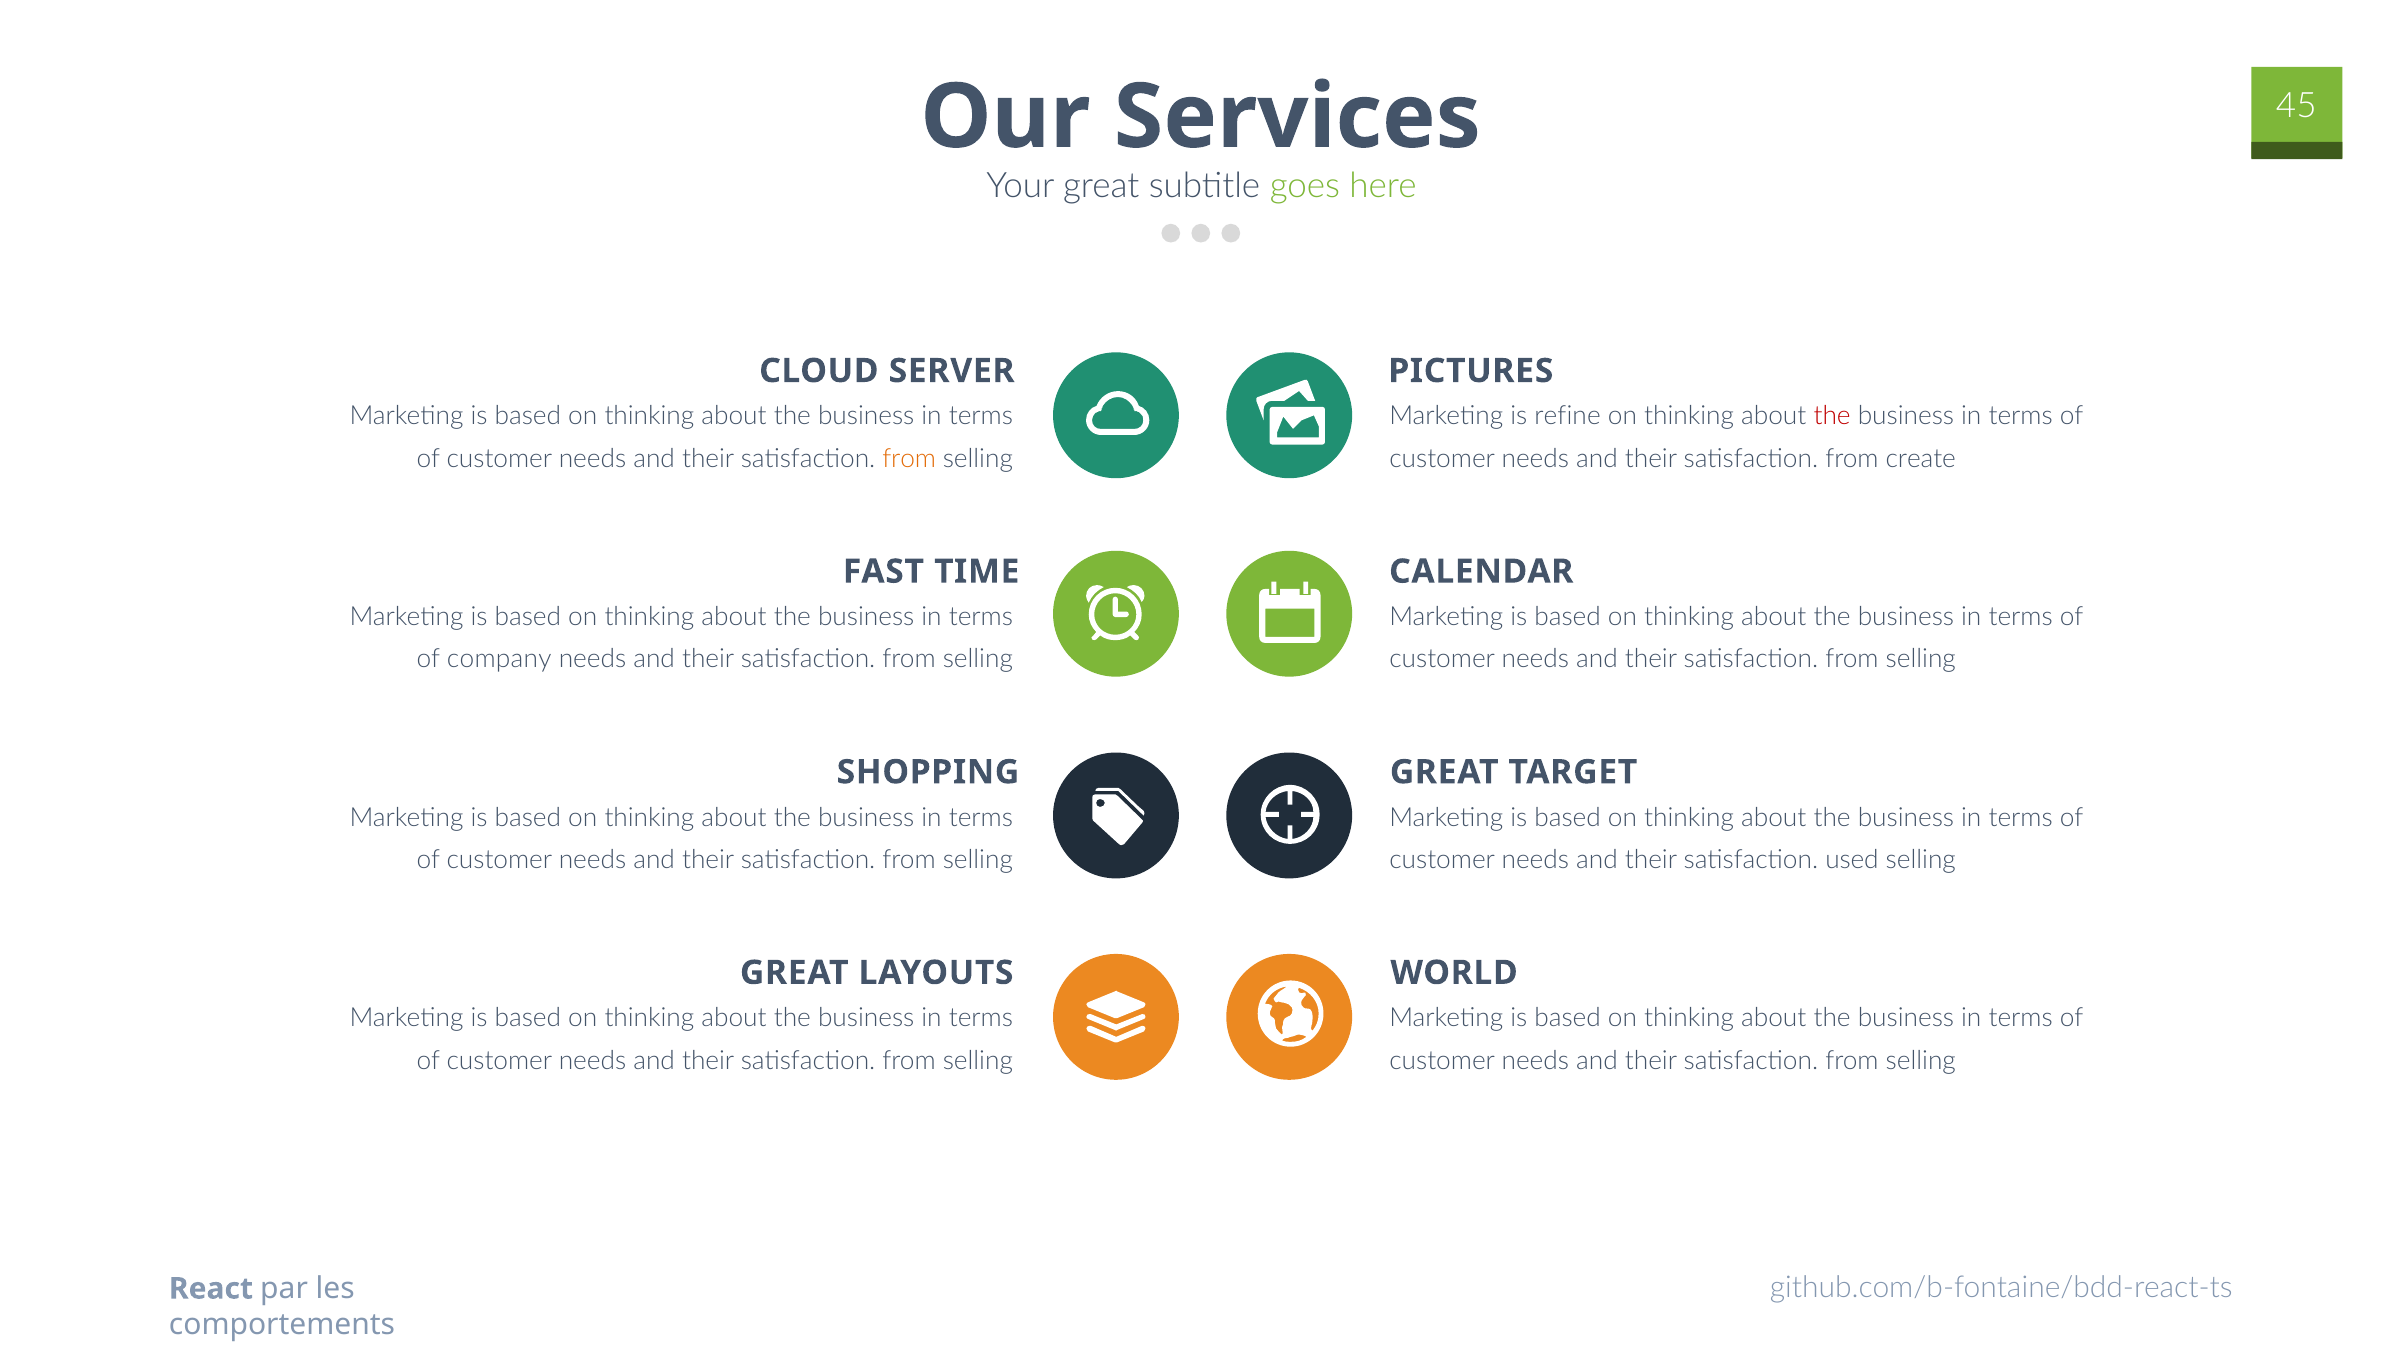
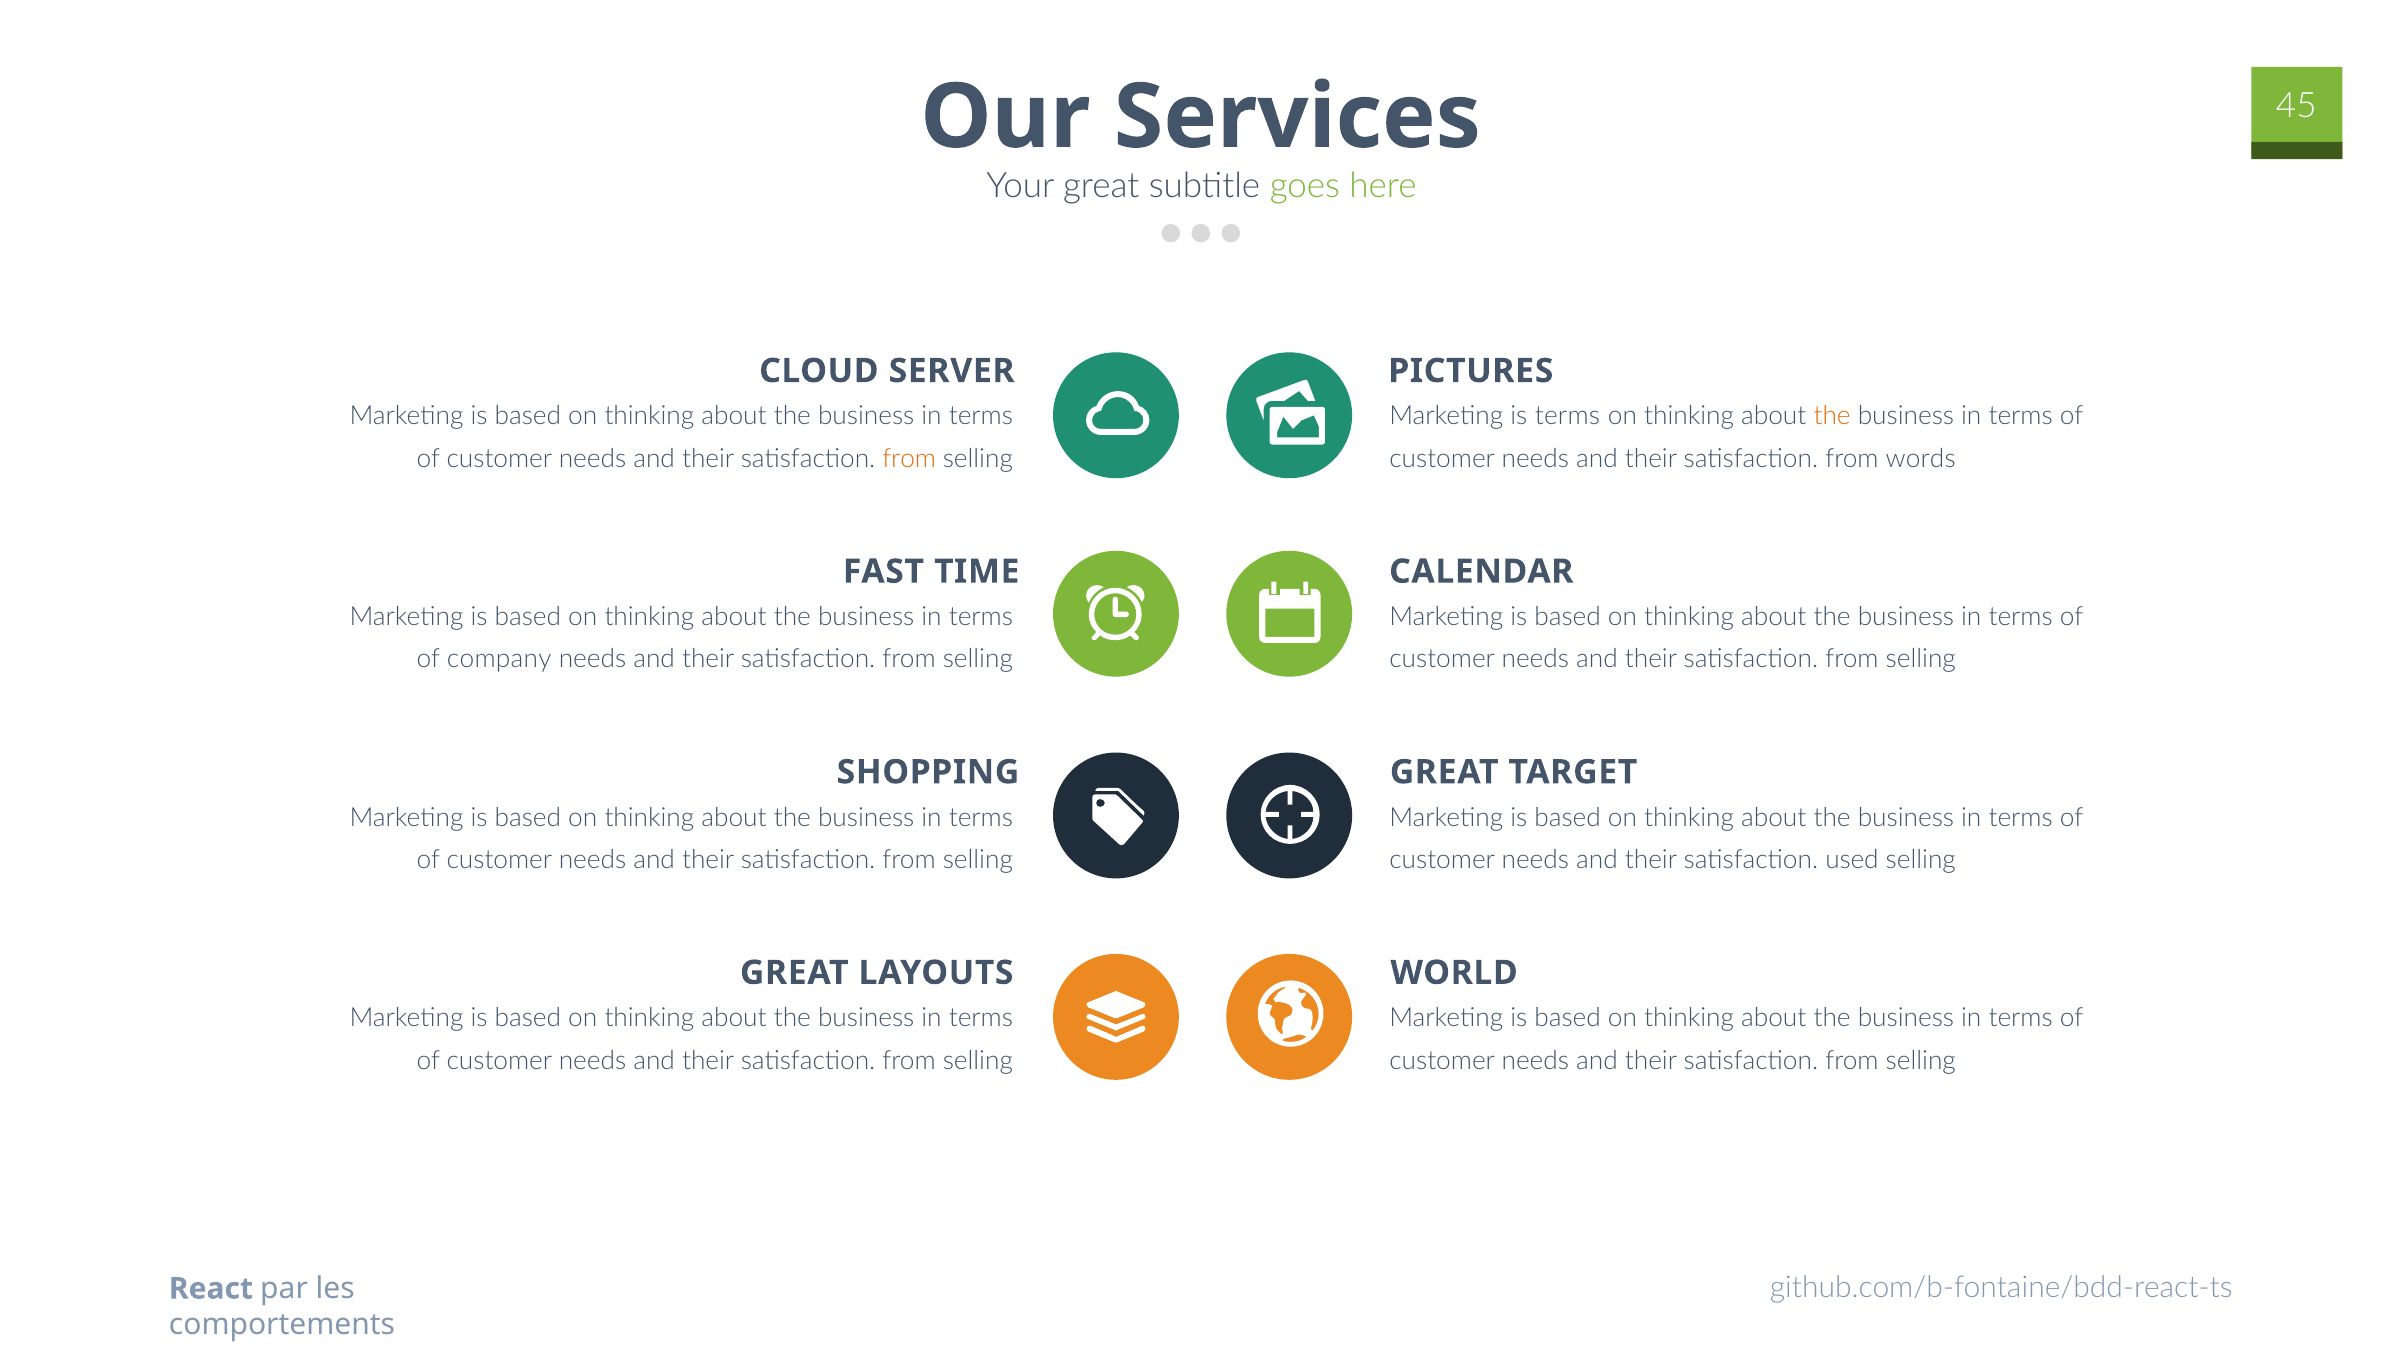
is refine: refine -> terms
the at (1832, 416) colour: red -> orange
create: create -> words
